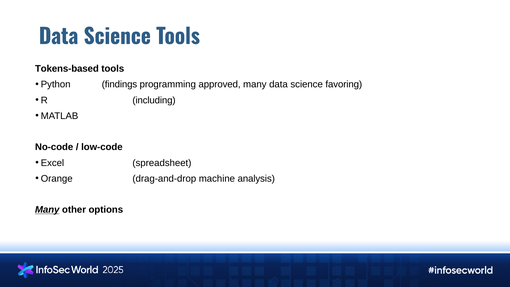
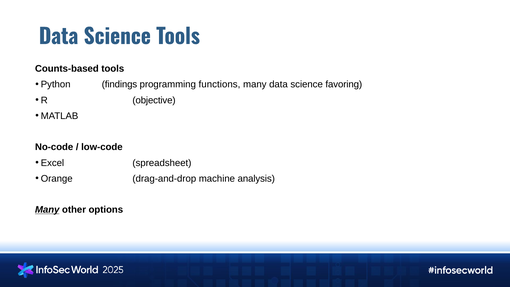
Tokens-based: Tokens-based -> Counts-based
approved: approved -> functions
including: including -> objective
